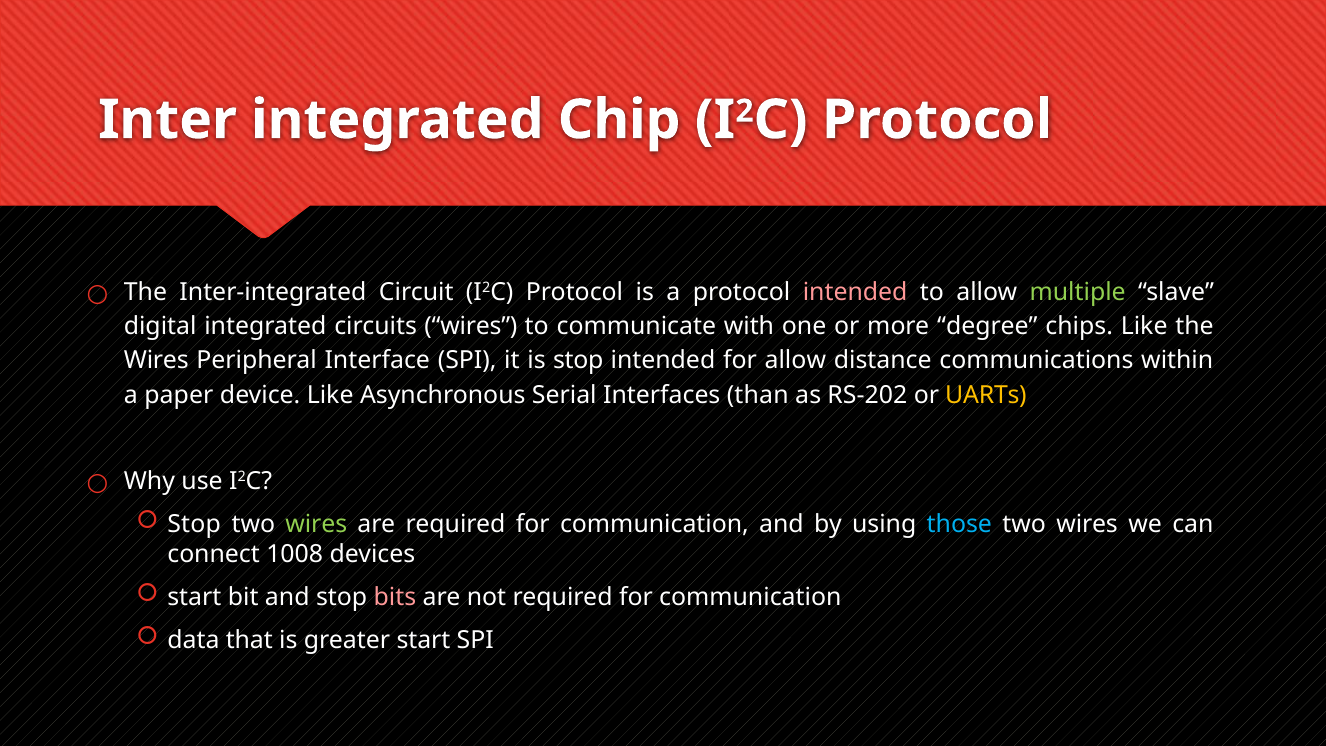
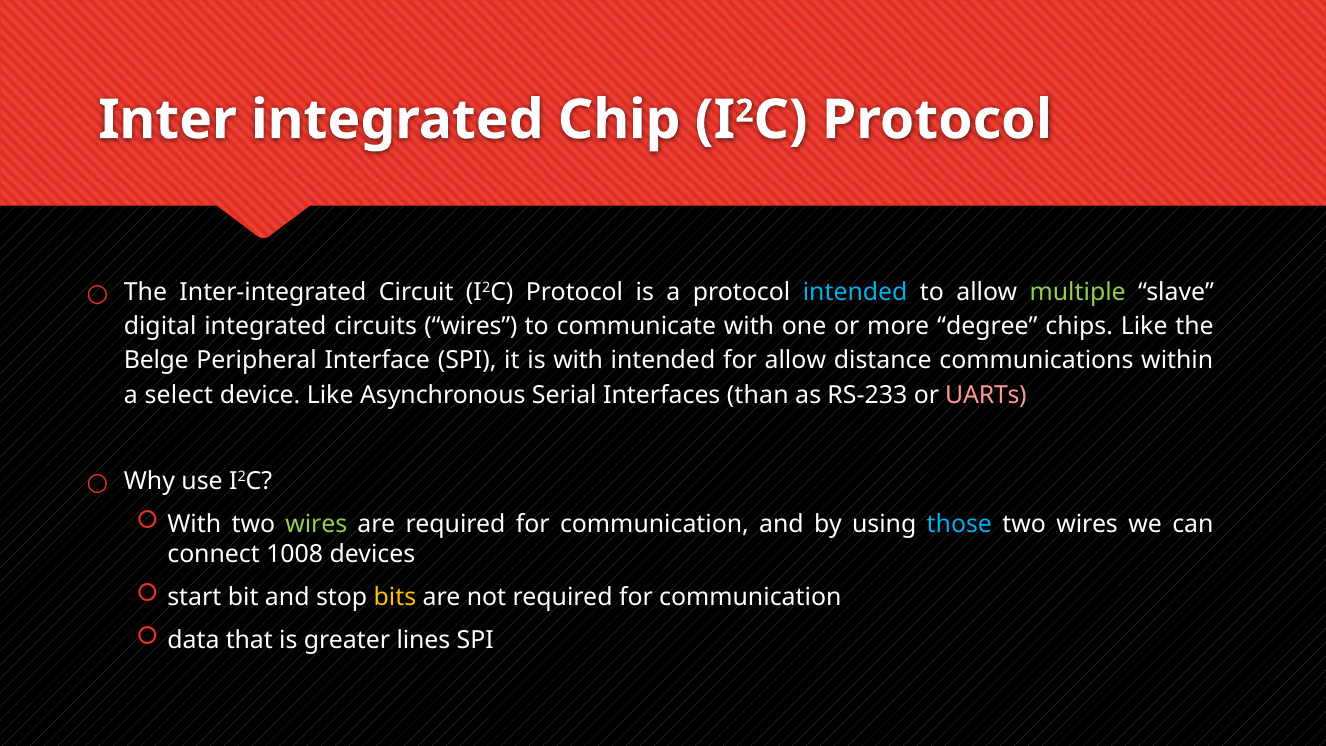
intended at (855, 292) colour: pink -> light blue
Wires at (156, 360): Wires -> Belge
is stop: stop -> with
paper: paper -> select
RS-202: RS-202 -> RS-233
UARTs colour: yellow -> pink
Stop at (194, 524): Stop -> With
bits colour: pink -> yellow
greater start: start -> lines
